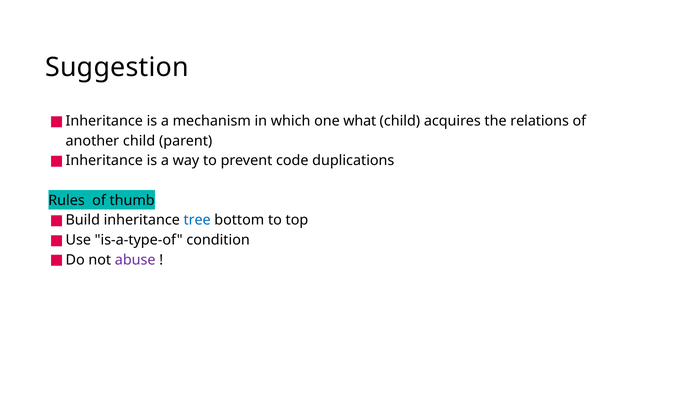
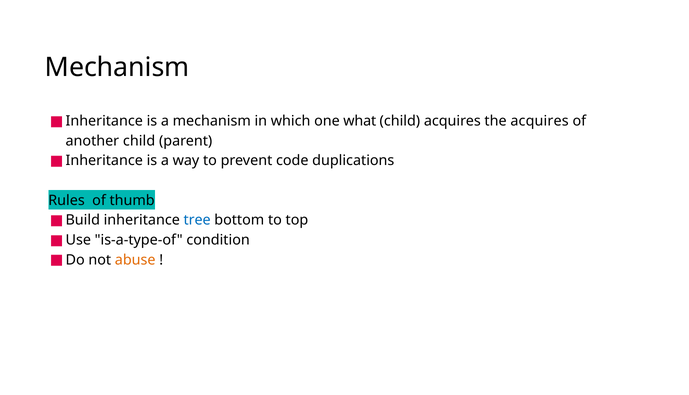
Suggestion at (117, 67): Suggestion -> Mechanism
the relations: relations -> acquires
abuse colour: purple -> orange
